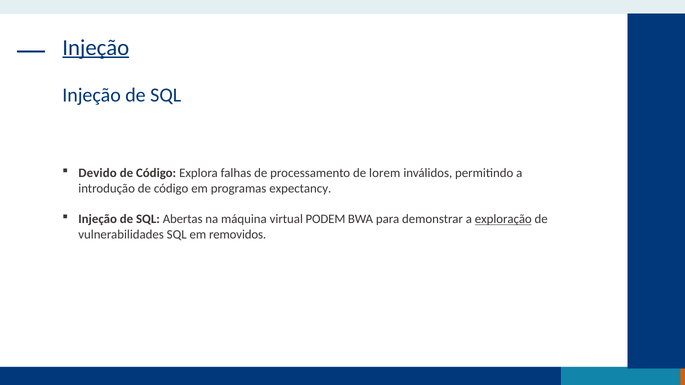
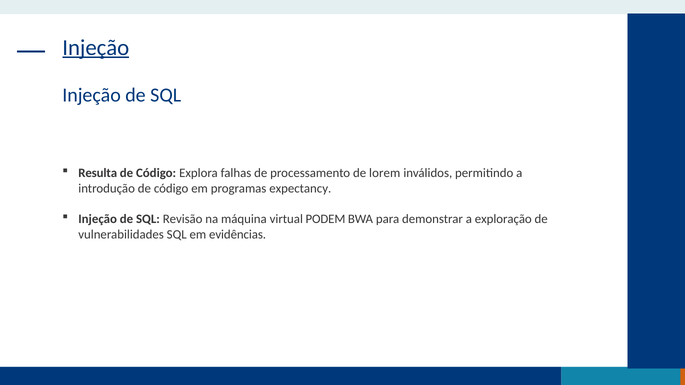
Devido: Devido -> Resulta
Abertas: Abertas -> Revisão
exploração underline: present -> none
removidos: removidos -> evidências
